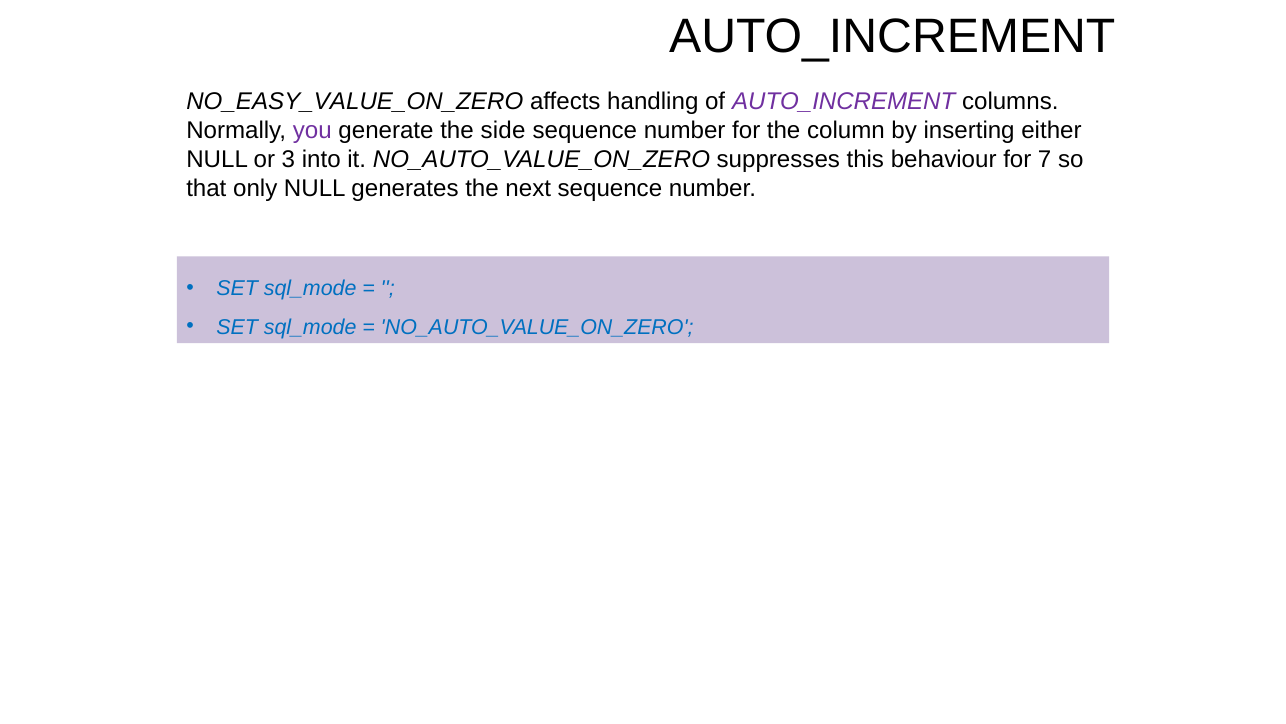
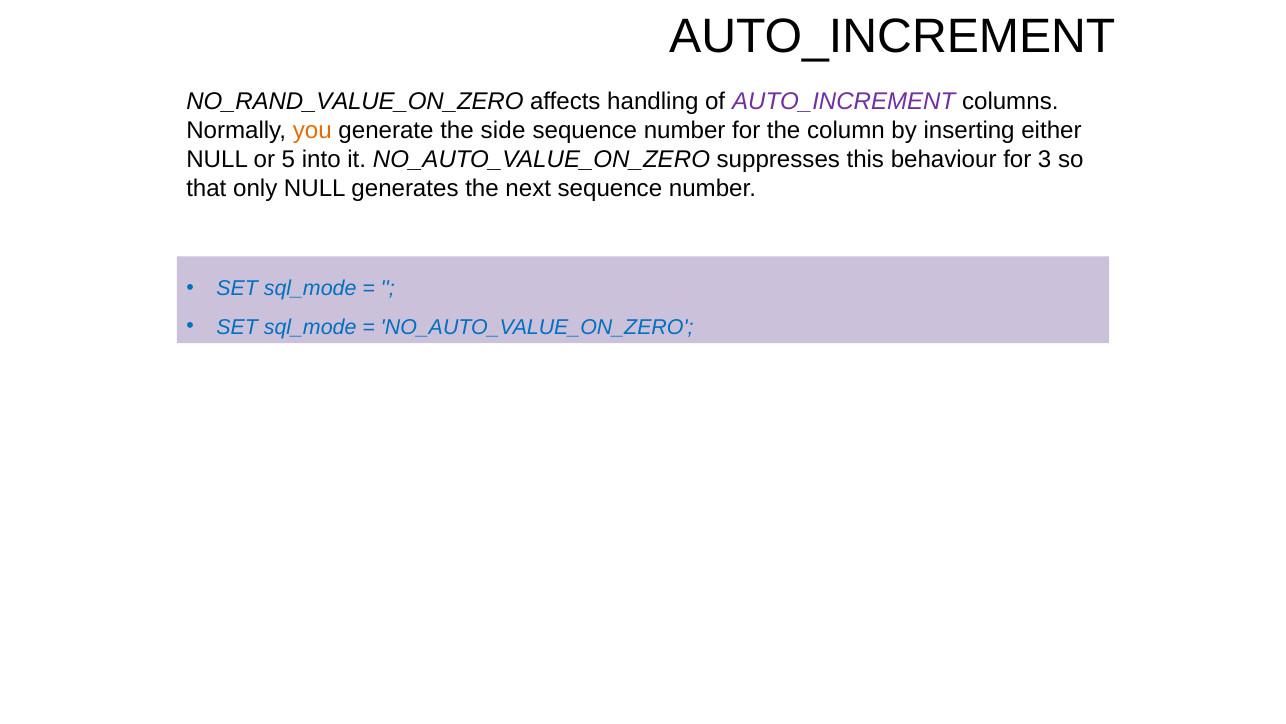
NO_EASY_VALUE_ON_ZERO: NO_EASY_VALUE_ON_ZERO -> NO_RAND_VALUE_ON_ZERO
you colour: purple -> orange
3: 3 -> 5
7: 7 -> 3
